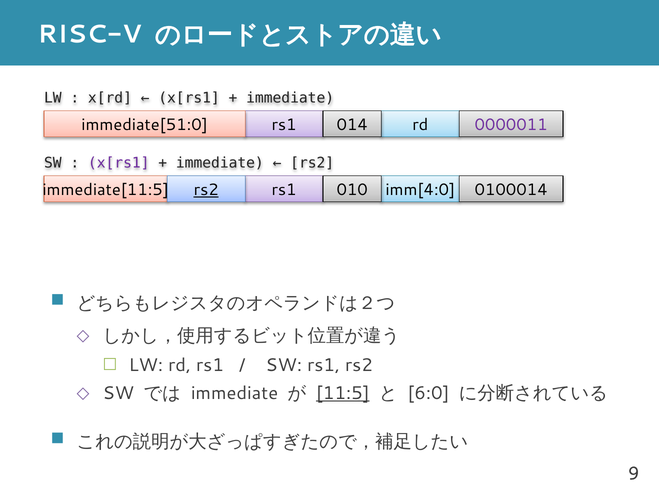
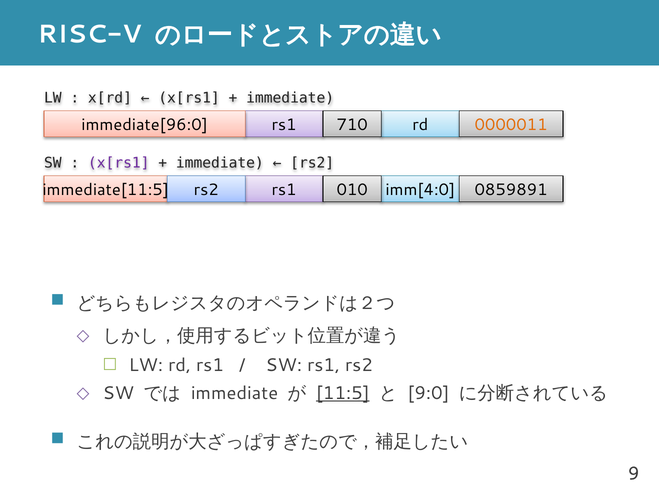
immediate[51:0: immediate[51:0 -> immediate[96:0
014: 014 -> 710
0000011 colour: purple -> orange
rs2 at (206, 190) underline: present -> none
0100014: 0100014 -> 0859891
6:0: 6:0 -> 9:0
